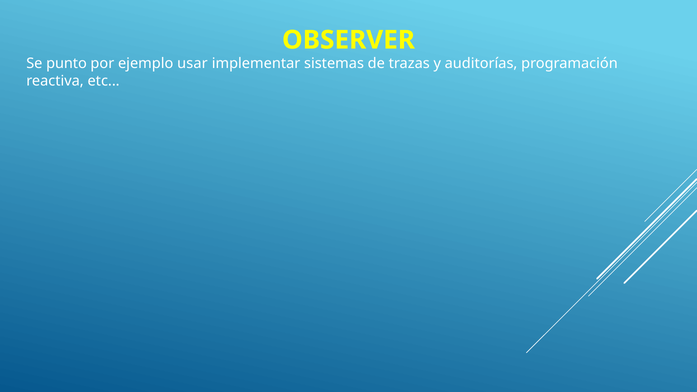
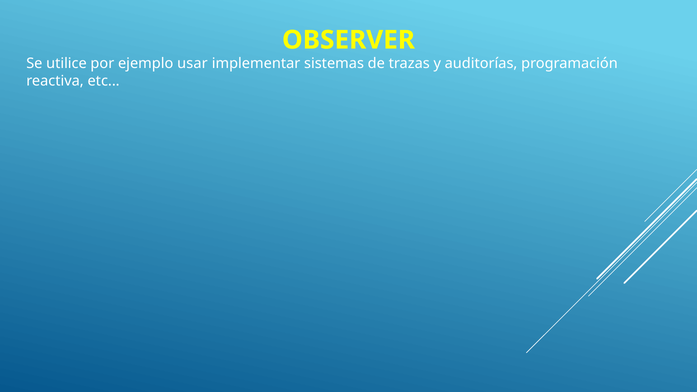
punto: punto -> utilice
